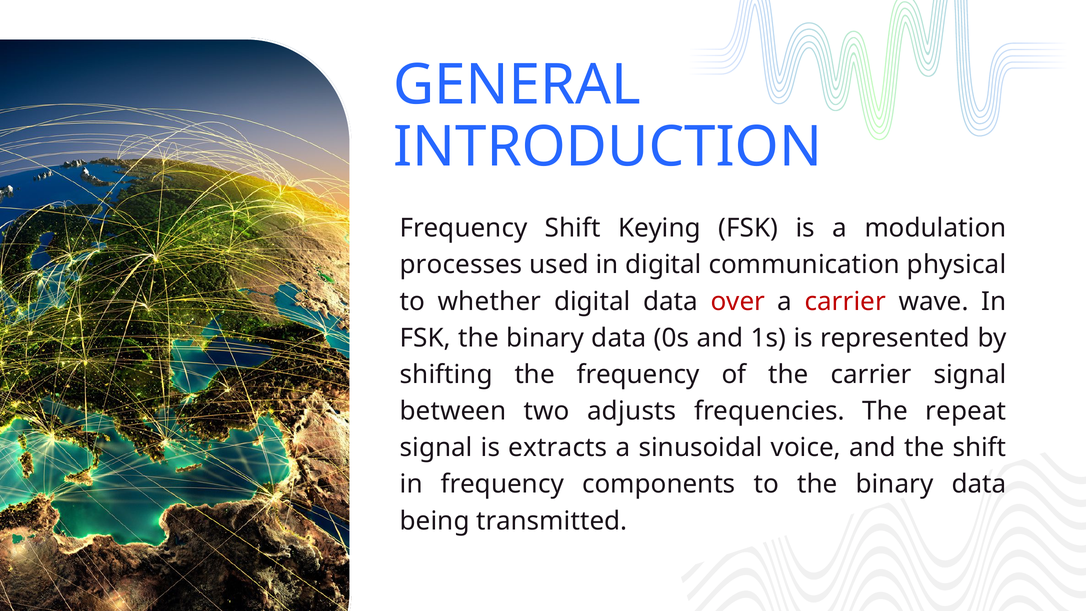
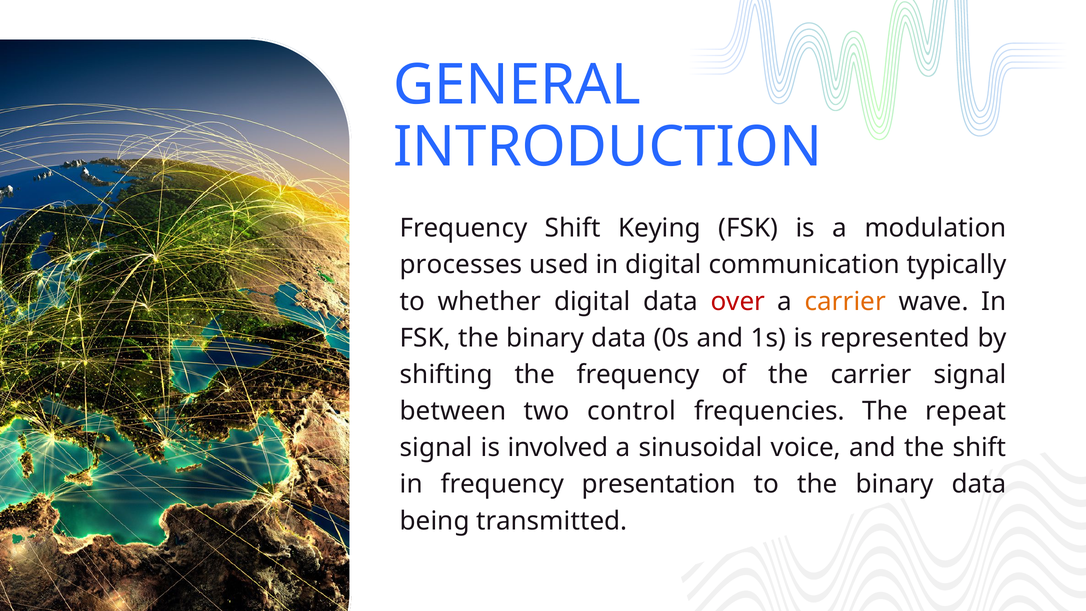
physical: physical -> typically
carrier at (845, 301) colour: red -> orange
adjusts: adjusts -> control
extracts: extracts -> involved
components: components -> presentation
